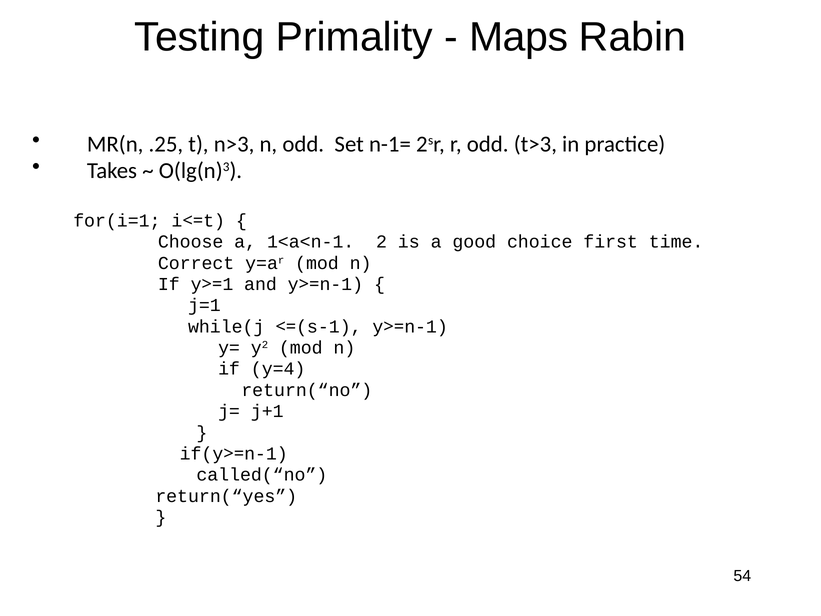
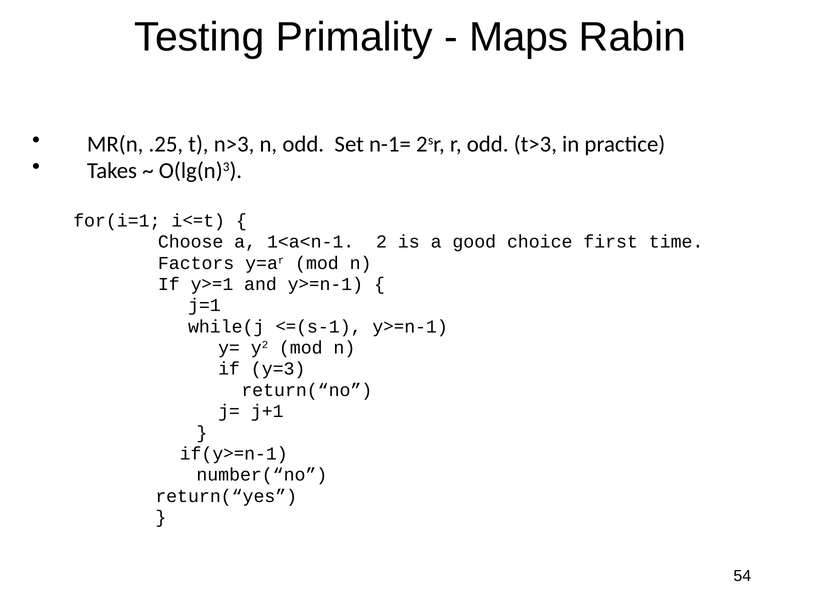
Correct: Correct -> Factors
y=4: y=4 -> y=3
called(“no: called(“no -> number(“no
